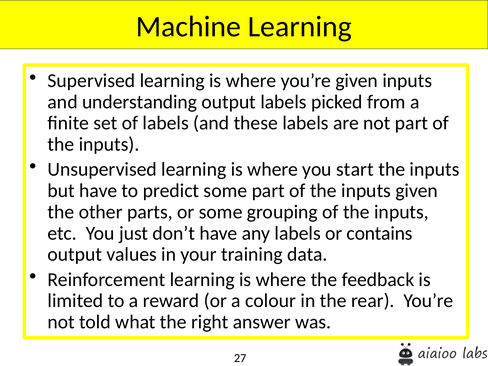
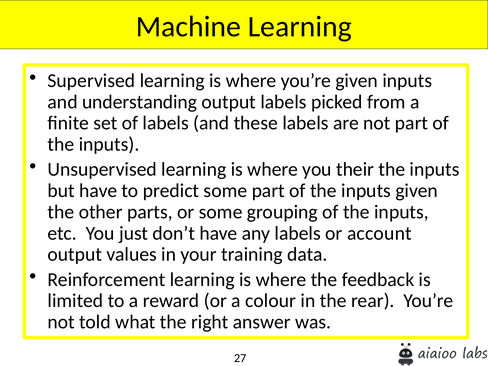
start: start -> their
contains: contains -> account
